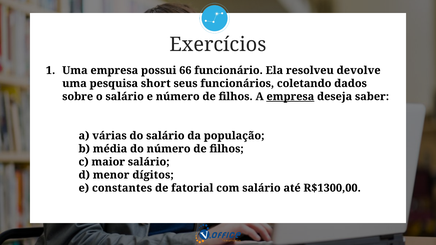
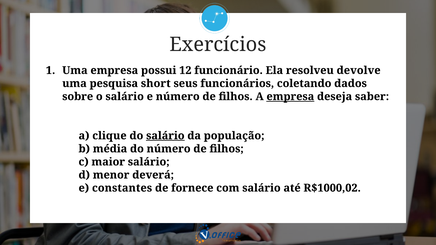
66: 66 -> 12
várias: várias -> clique
salário at (165, 136) underline: none -> present
dígitos: dígitos -> deverá
fatorial: fatorial -> fornece
R$1300,00: R$1300,00 -> R$1000,02
